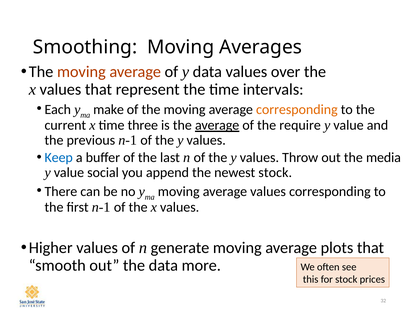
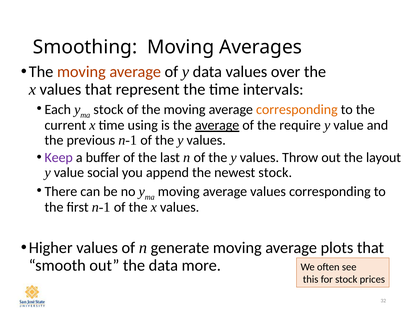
make at (109, 109): make -> stock
three: three -> using
Keep colour: blue -> purple
media: media -> layout
